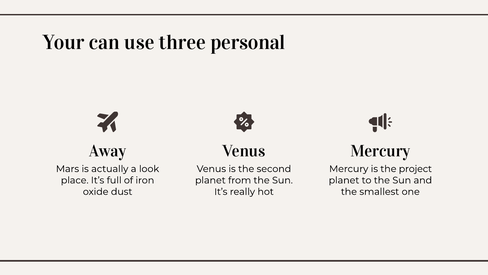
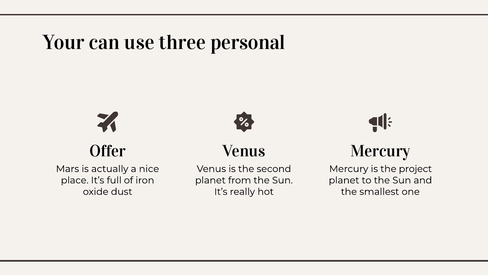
Away: Away -> Offer
look: look -> nice
